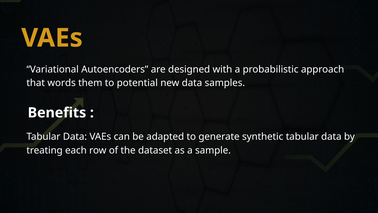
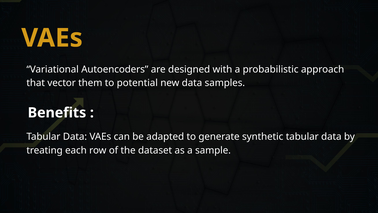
words: words -> vector
